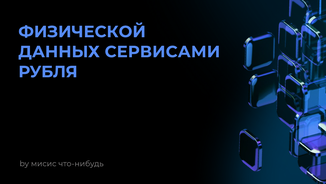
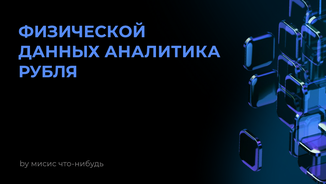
СЕРВИСАМИ: СЕРВИСАМИ -> АНАЛИТИКА
